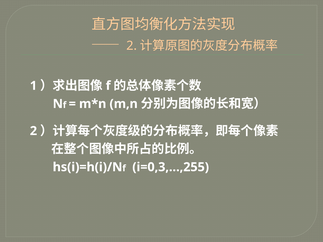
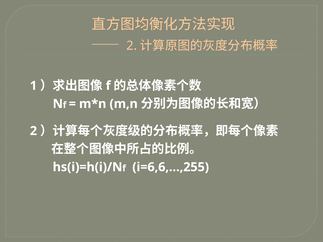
i=0,3,…,255: i=0,3,…,255 -> i=6,6,…,255
